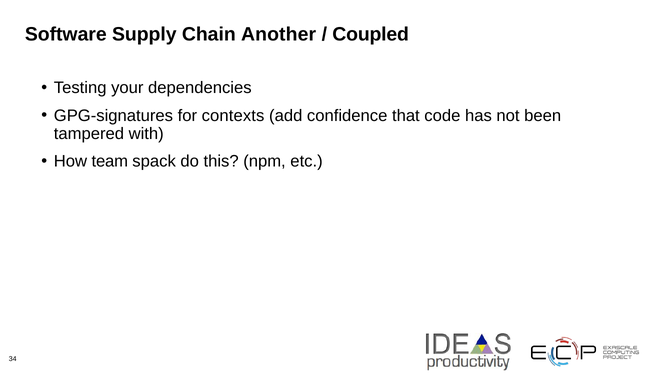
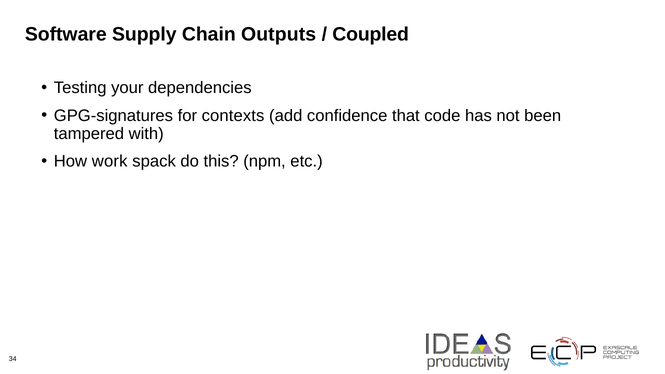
Another: Another -> Outputs
team: team -> work
